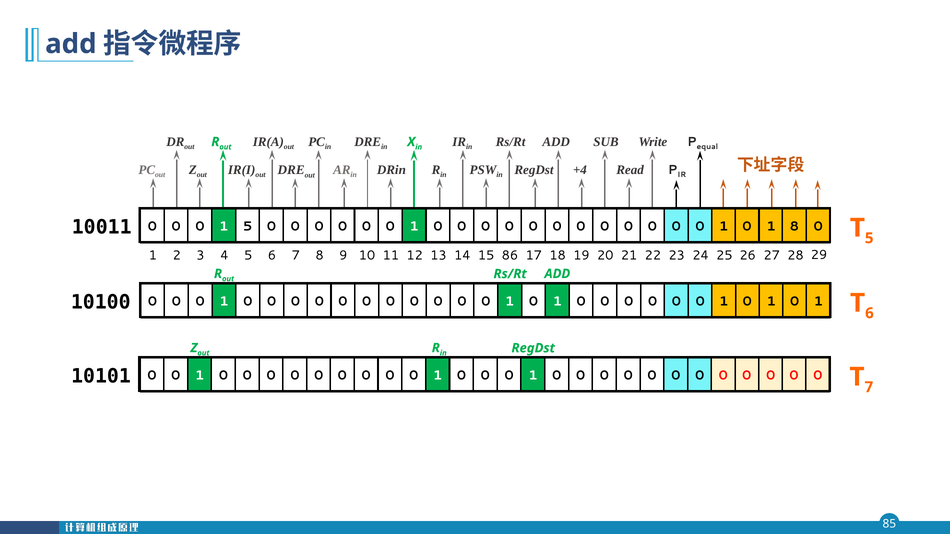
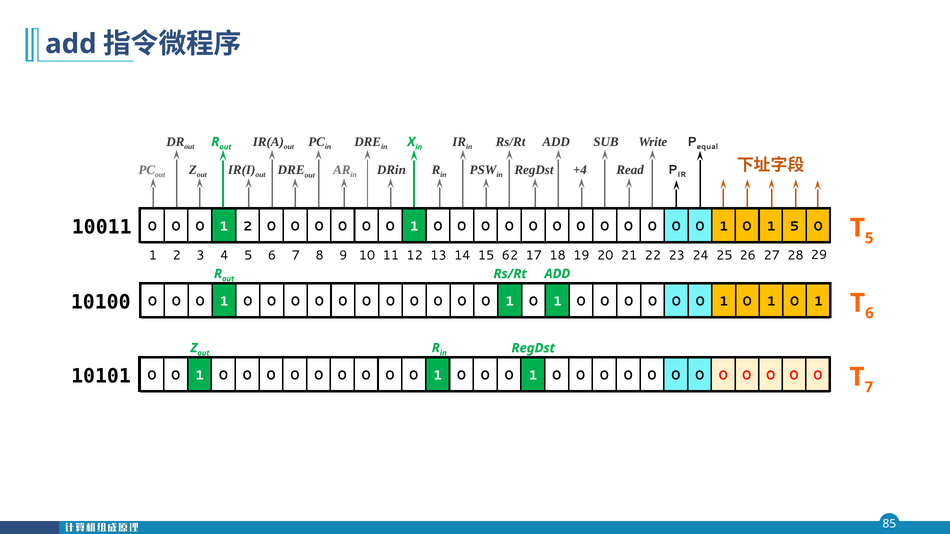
0 0 1 5: 5 -> 2
1 8: 8 -> 5
86: 86 -> 62
